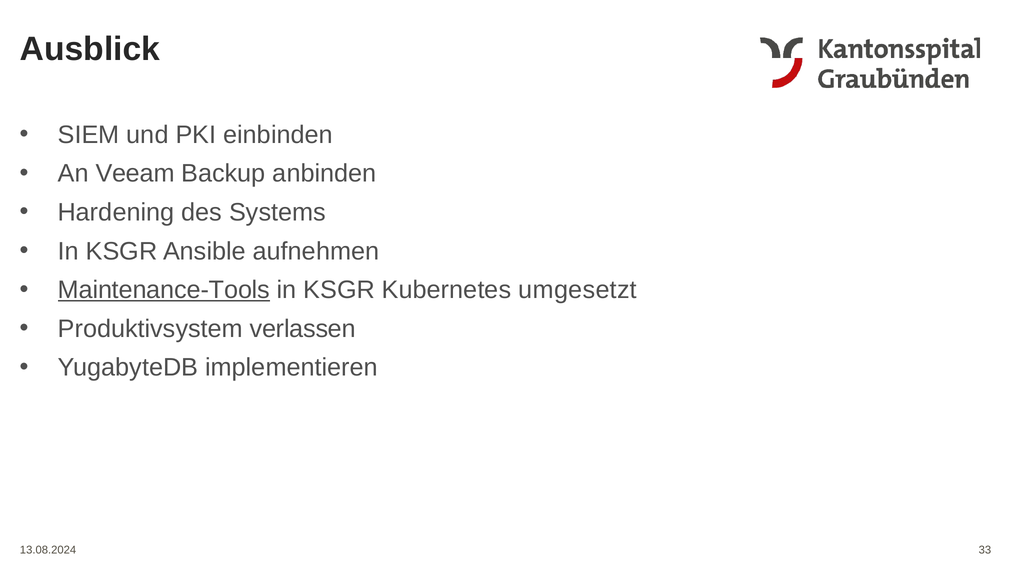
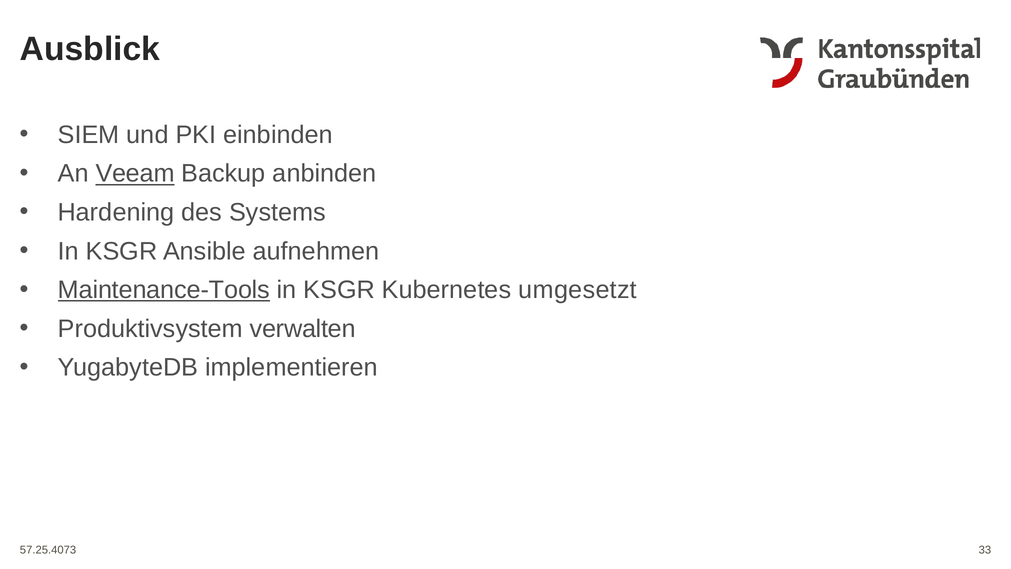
Veeam underline: none -> present
verlassen: verlassen -> verwalten
13.08.2024: 13.08.2024 -> 57.25.4073
